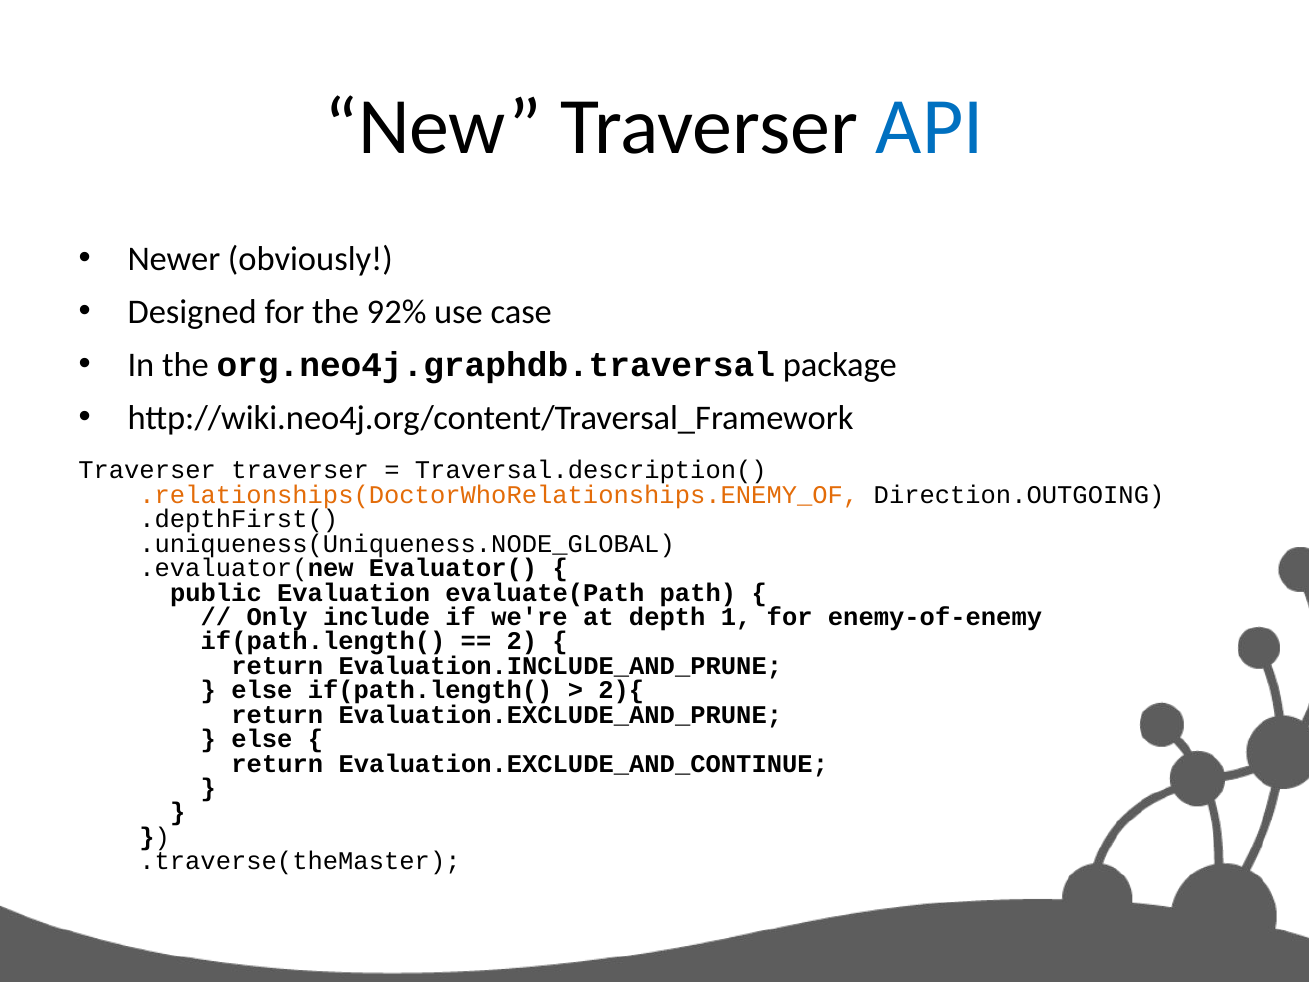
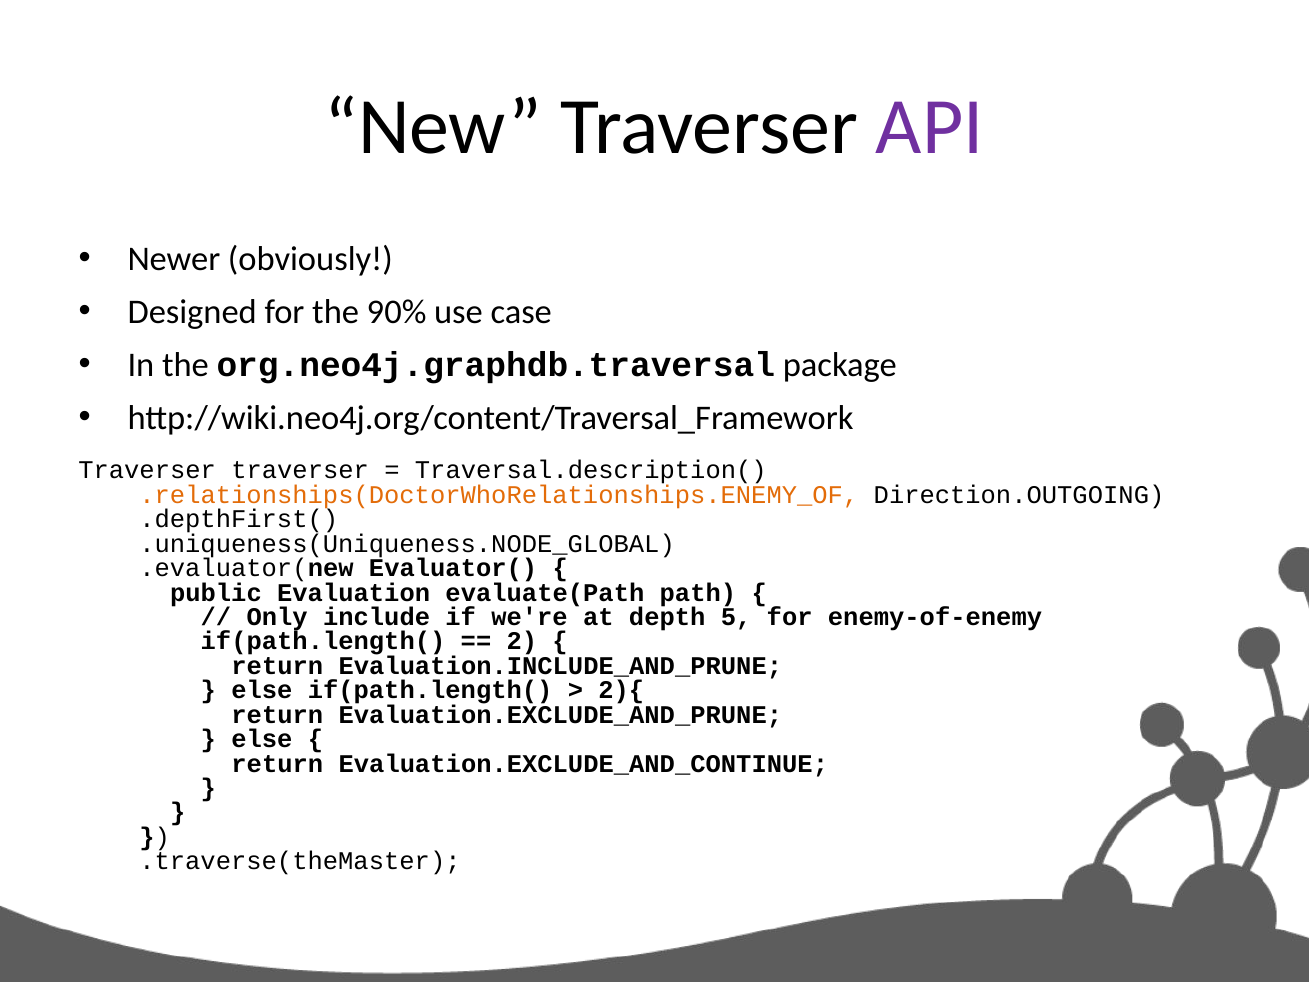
API colour: blue -> purple
92%: 92% -> 90%
1: 1 -> 5
